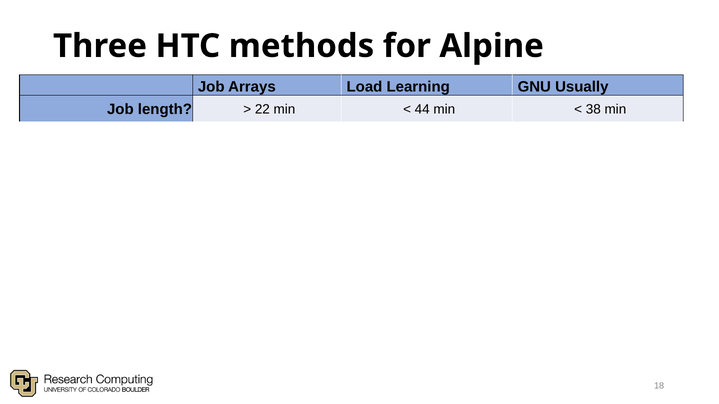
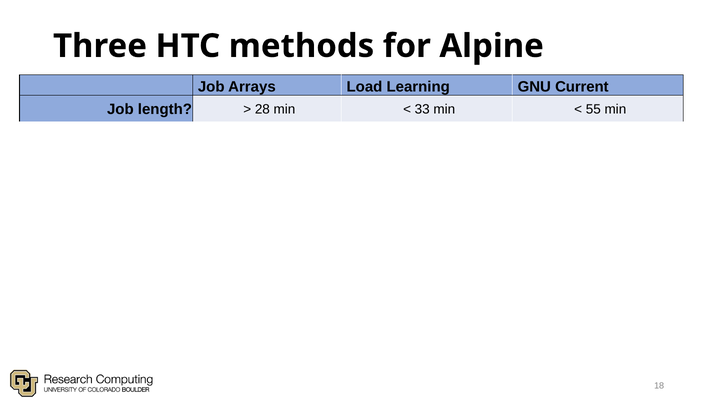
Usually: Usually -> Current
22: 22 -> 28
44: 44 -> 33
38: 38 -> 55
